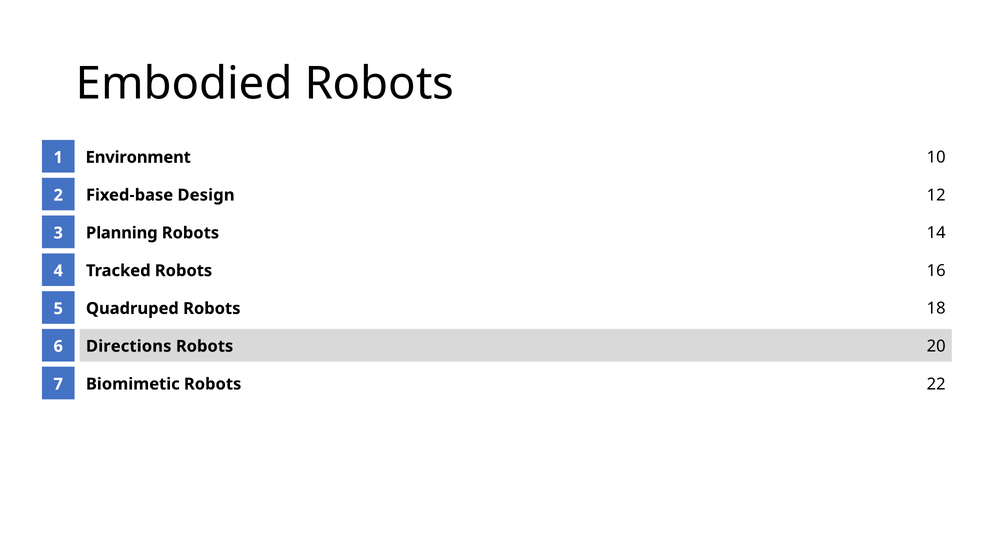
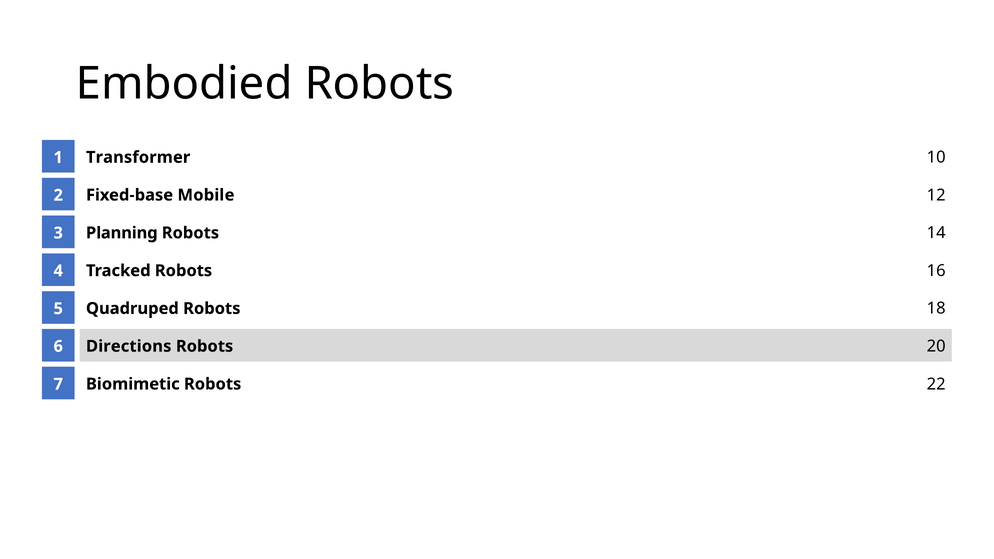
Environment: Environment -> Transformer
Design: Design -> Mobile
